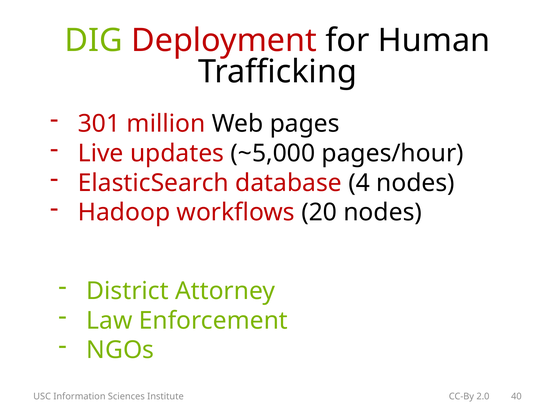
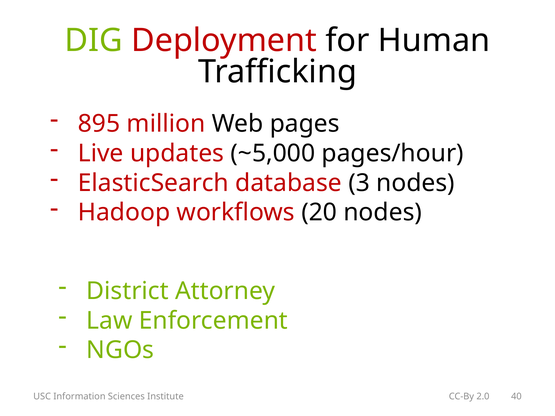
301: 301 -> 895
4: 4 -> 3
